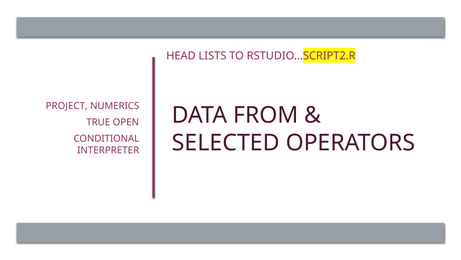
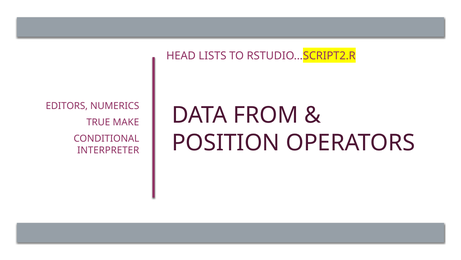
PROJECT: PROJECT -> EDITORS
OPEN: OPEN -> MAKE
SELECTED: SELECTED -> POSITION
